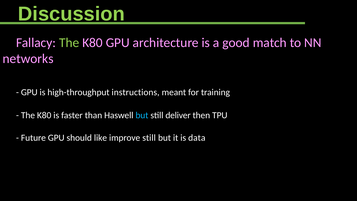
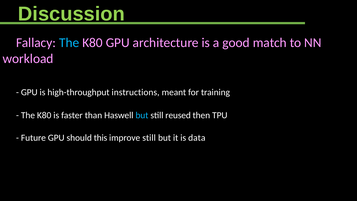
The at (69, 43) colour: light green -> light blue
networks: networks -> workload
deliver: deliver -> reused
like: like -> this
